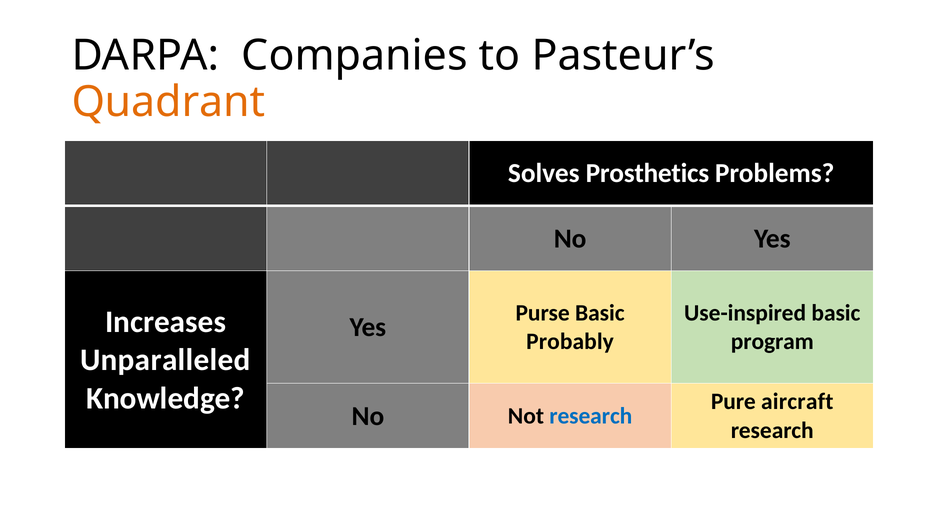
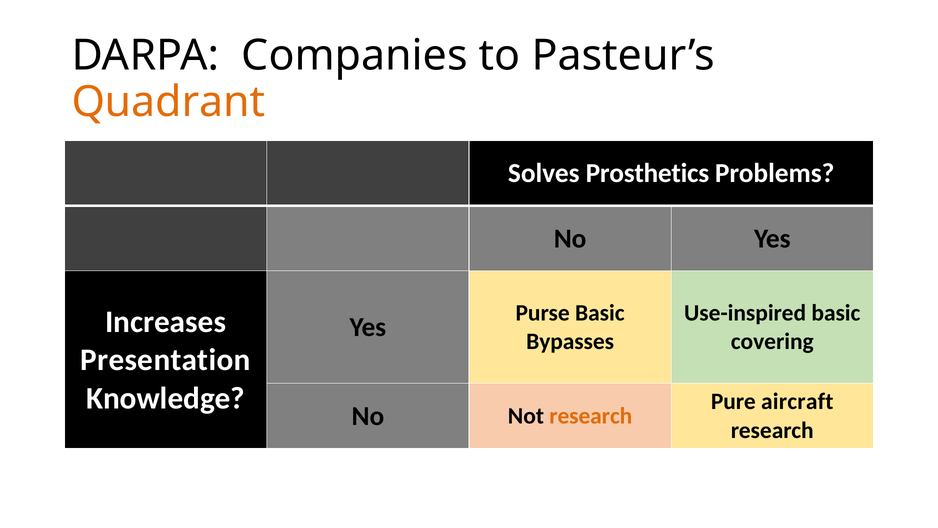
Probably: Probably -> Bypasses
program: program -> covering
Unparalleled: Unparalleled -> Presentation
research at (591, 416) colour: blue -> orange
